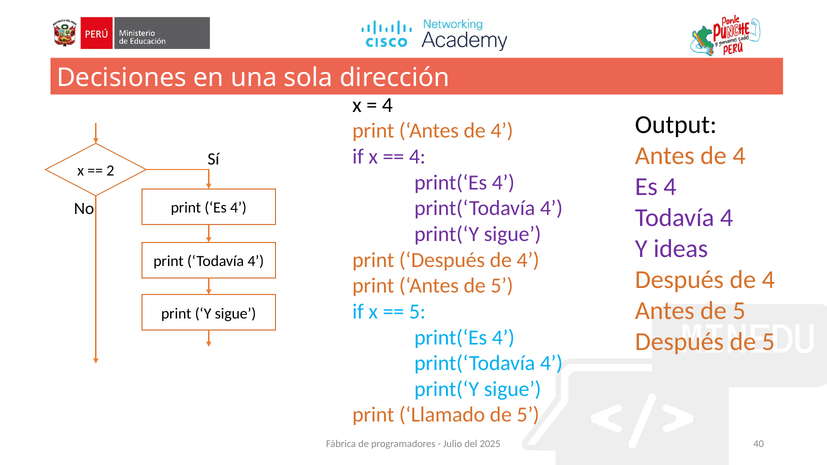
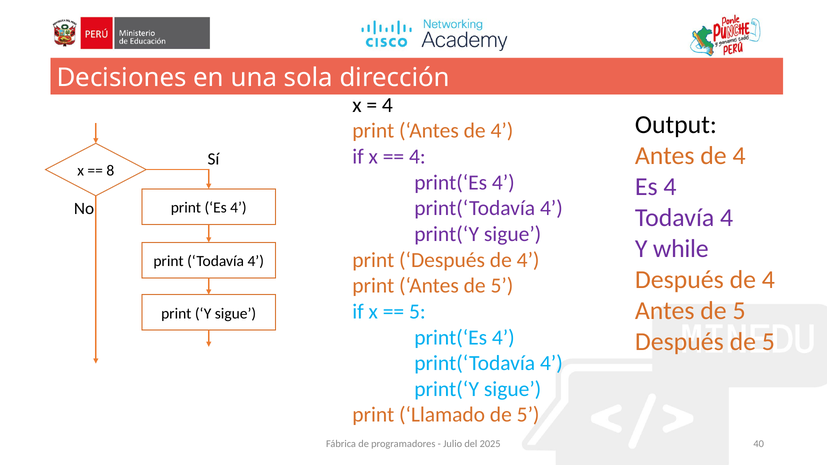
2: 2 -> 8
ideas: ideas -> while
